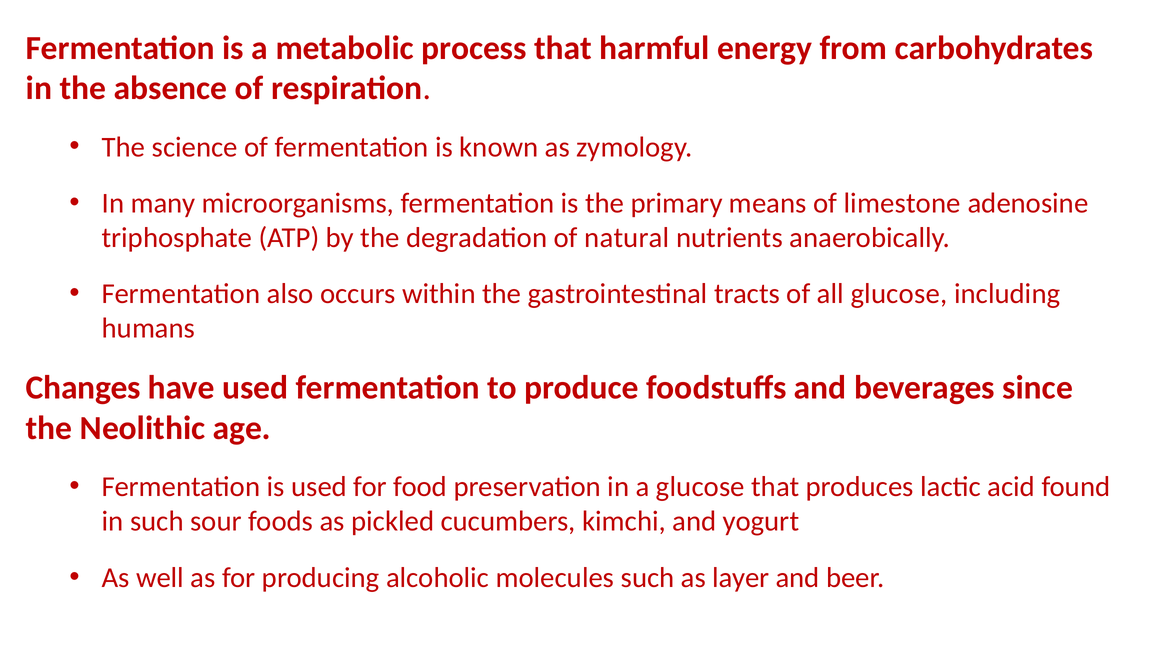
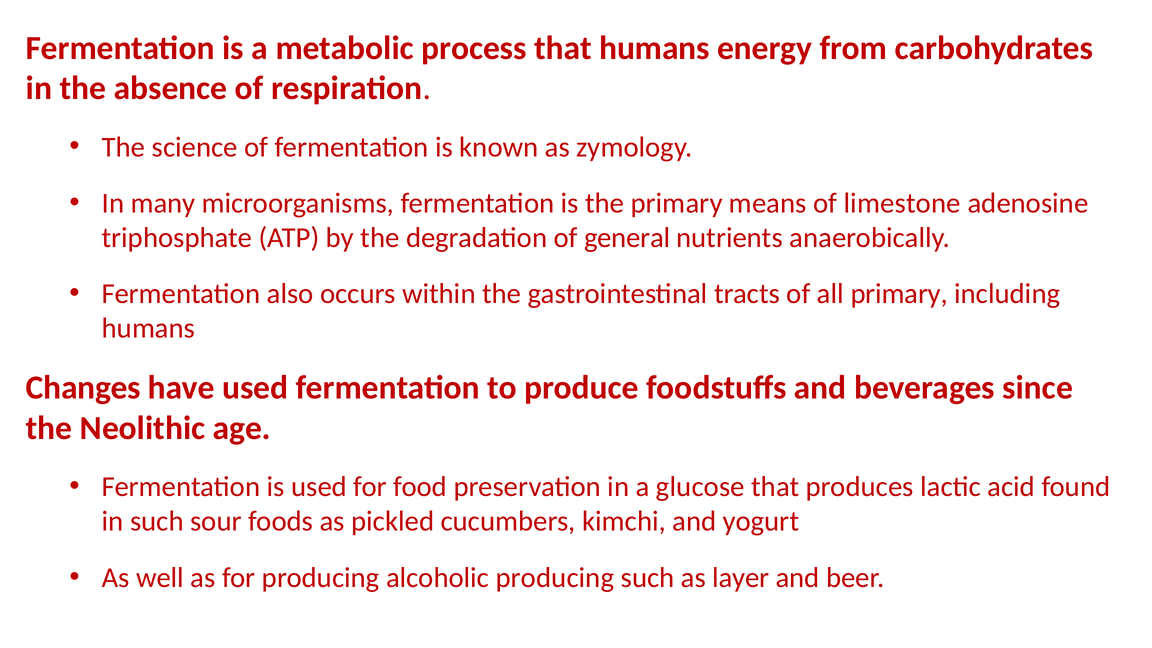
that harmful: harmful -> humans
natural: natural -> general
all glucose: glucose -> primary
alcoholic molecules: molecules -> producing
